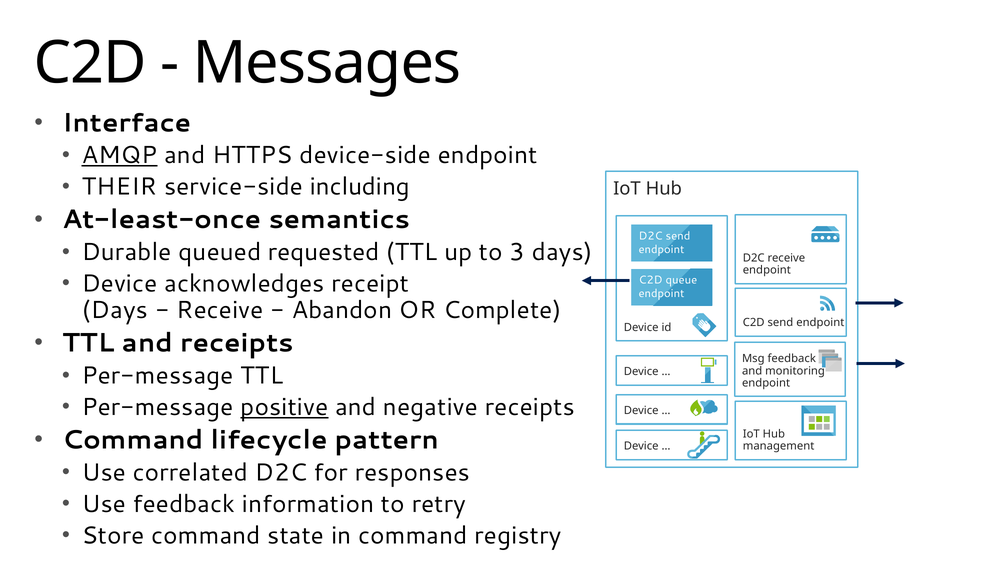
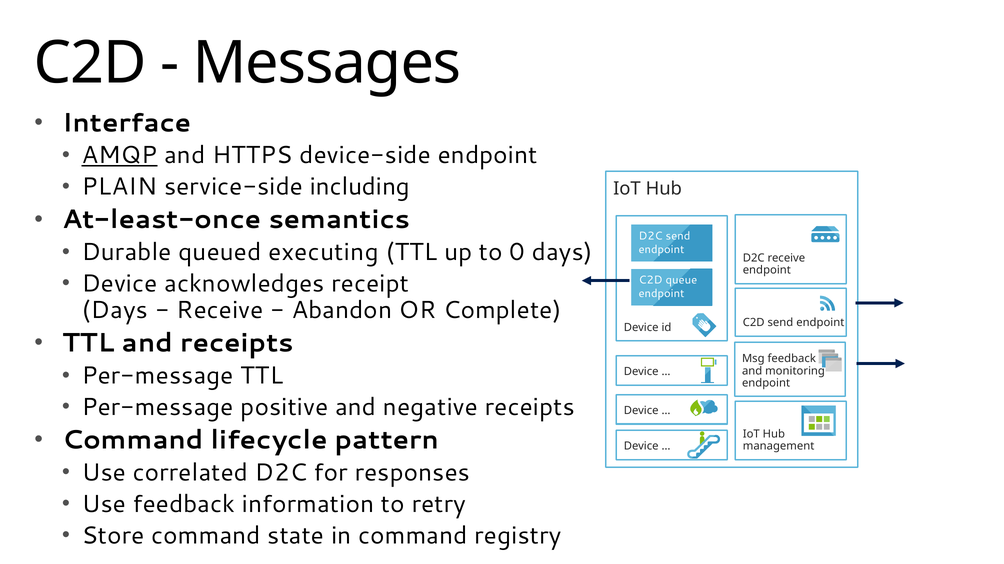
THEIR: THEIR -> PLAIN
requested: requested -> executing
3: 3 -> 0
positive underline: present -> none
